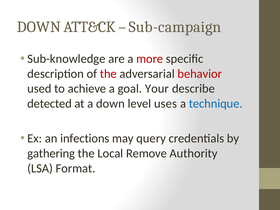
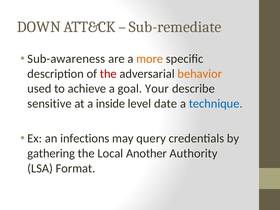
Sub-campaign: Sub-campaign -> Sub-remediate
Sub-knowledge: Sub-knowledge -> Sub-awareness
more colour: red -> orange
behavior colour: red -> orange
detected: detected -> sensitive
a down: down -> inside
uses: uses -> date
Remove: Remove -> Another
